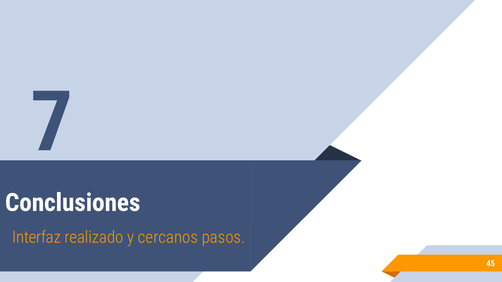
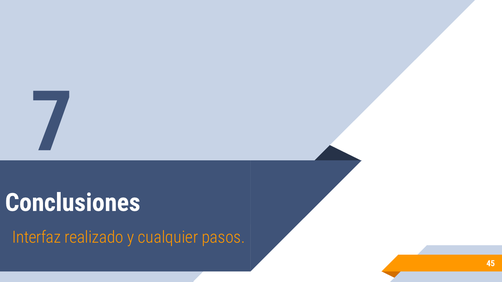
cercanos: cercanos -> cualquier
